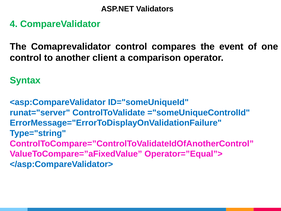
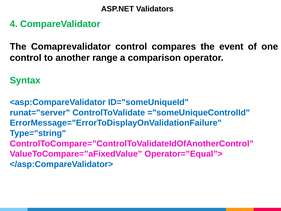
client: client -> range
